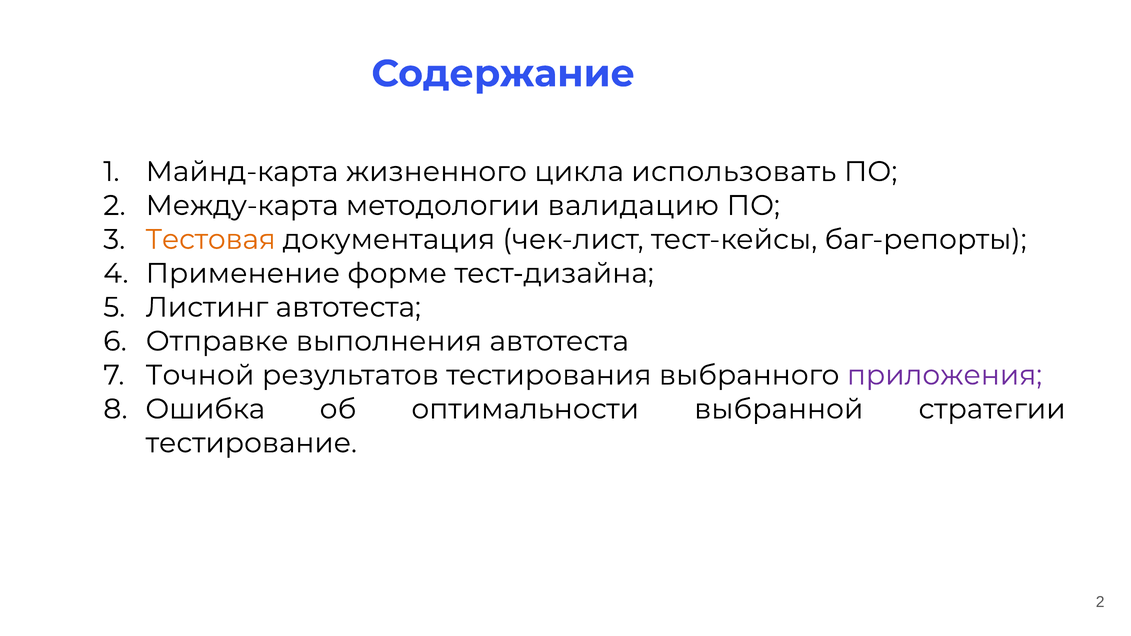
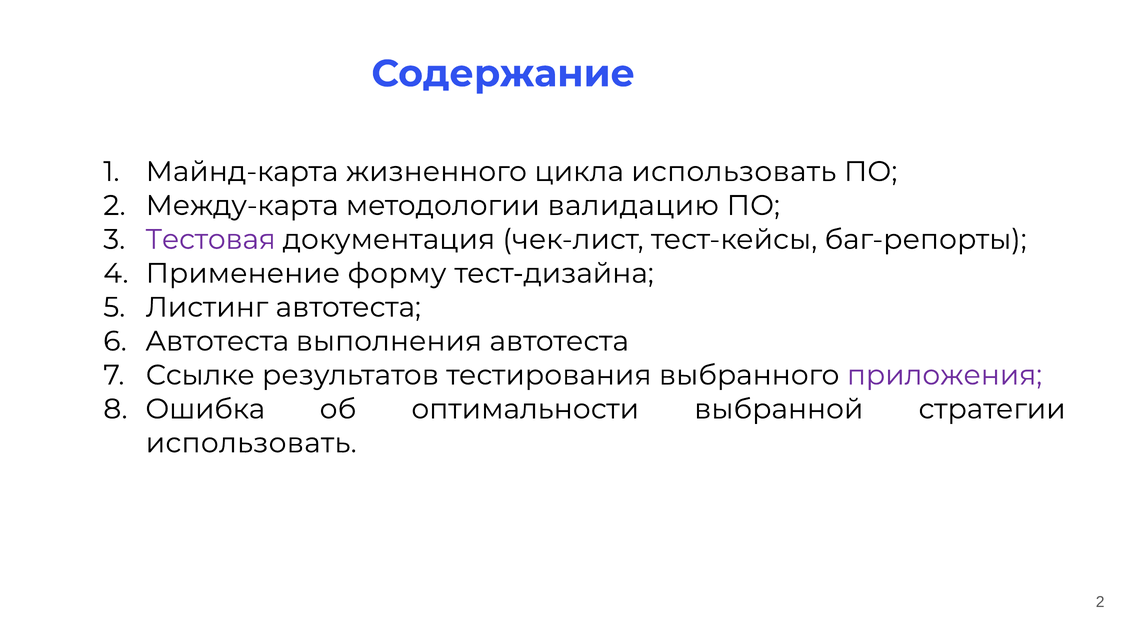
Тестовая colour: orange -> purple
форме: форме -> форму
Отправке at (217, 341): Отправке -> Автотеста
Точной: Точной -> Ссылке
тестирование at (251, 443): тестирование -> использовать
